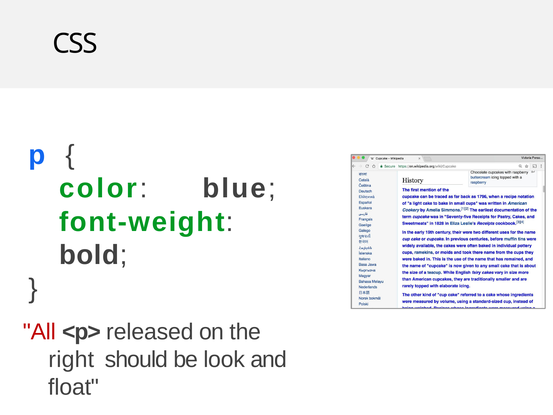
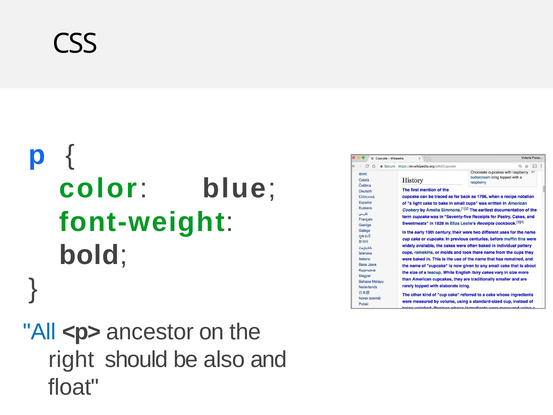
All colour: red -> blue
released: released -> ancestor
look: look -> also
